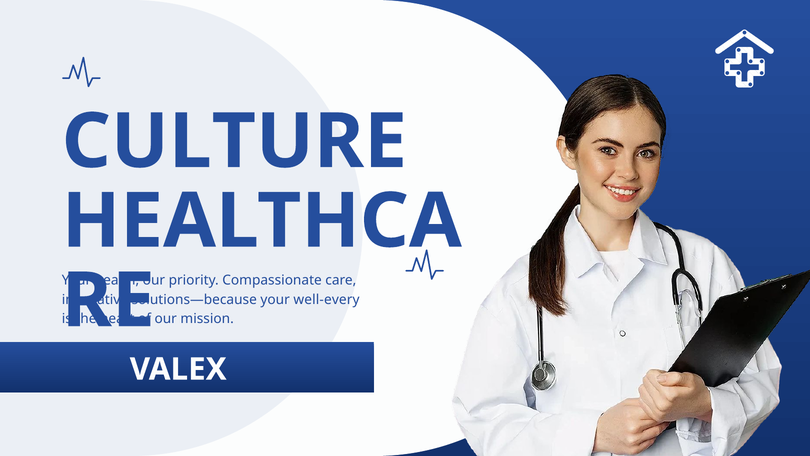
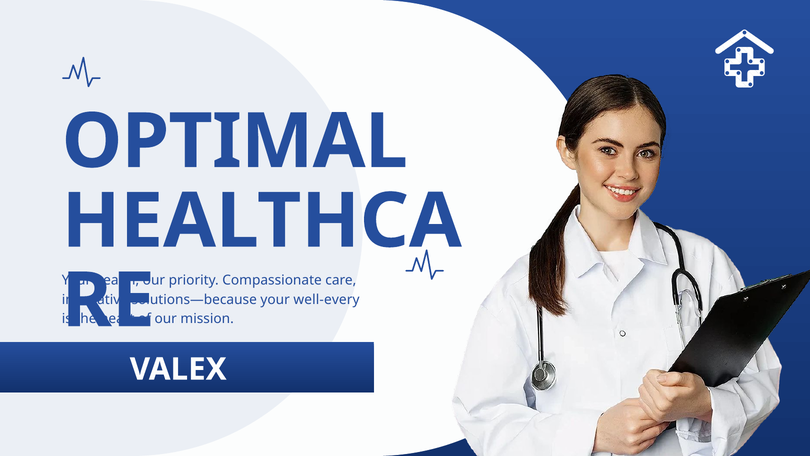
CULTURE: CULTURE -> OPTIMAL
